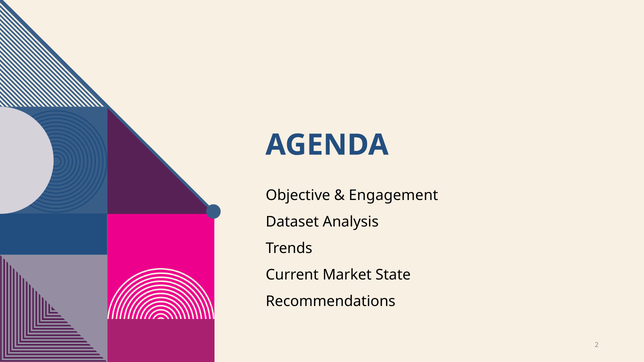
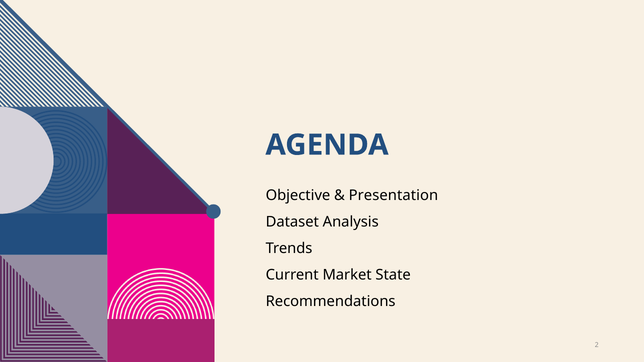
Engagement: Engagement -> Presentation
